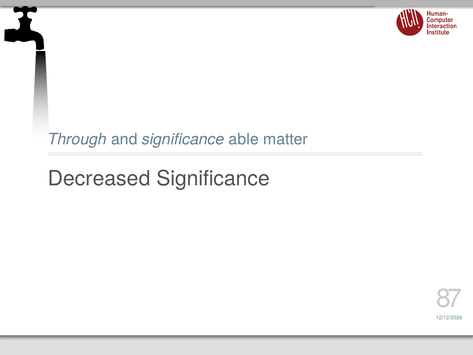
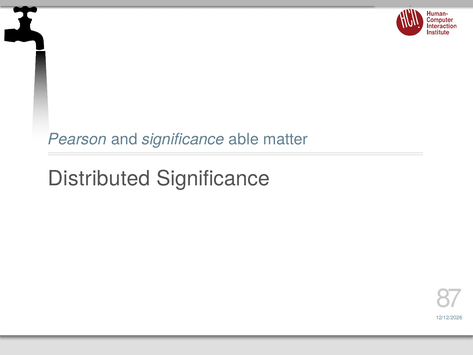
Through: Through -> Pearson
Decreased: Decreased -> Distributed
